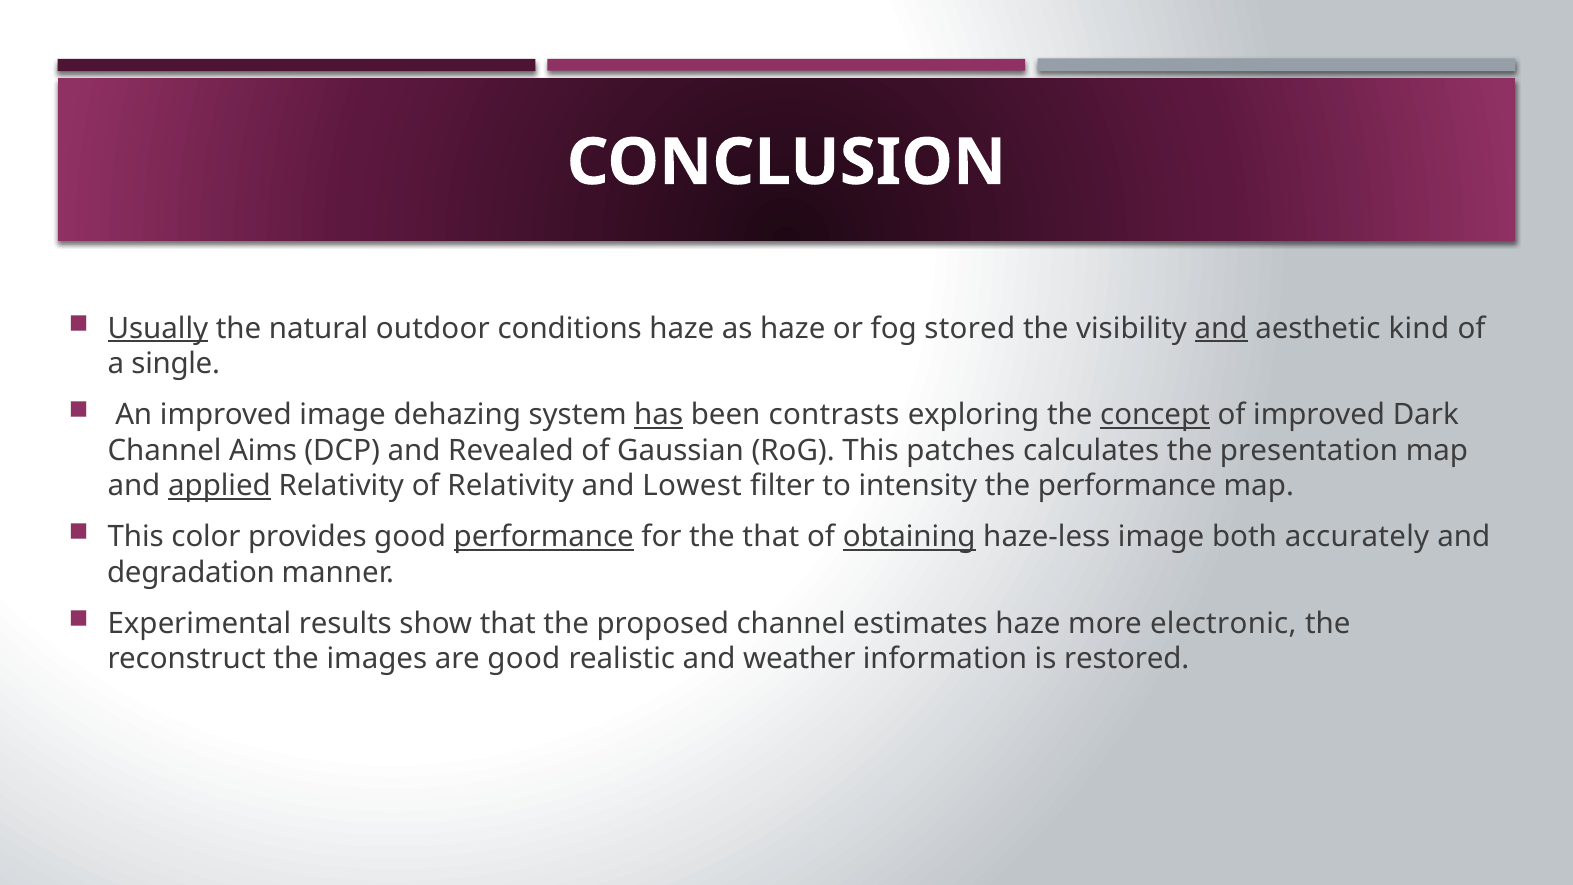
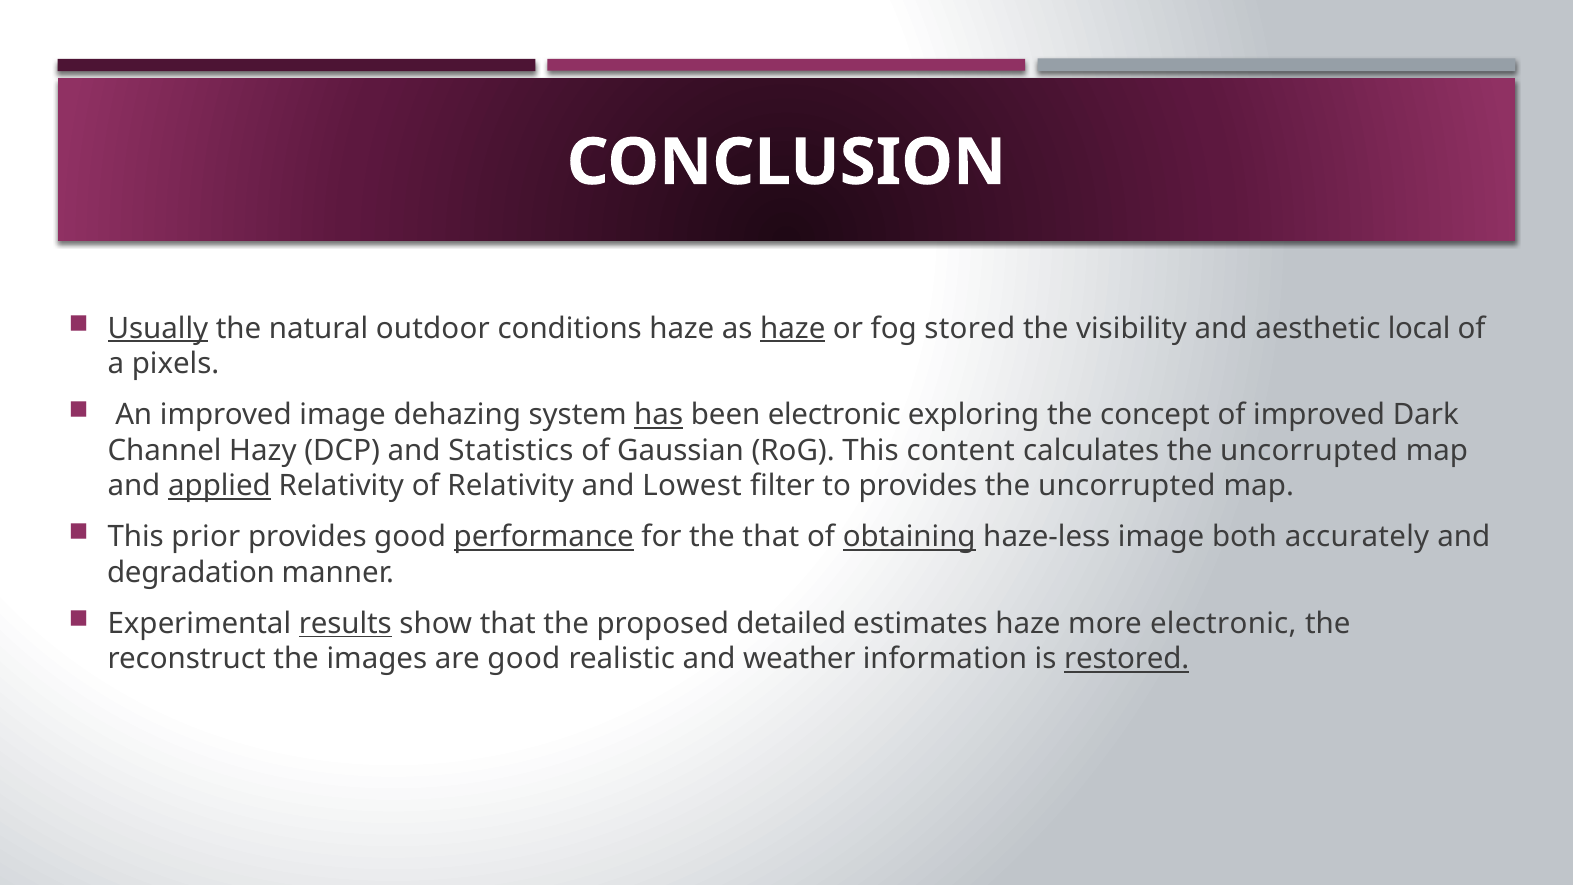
haze at (793, 329) underline: none -> present
and at (1221, 329) underline: present -> none
kind: kind -> local
single: single -> pixels
been contrasts: contrasts -> electronic
concept underline: present -> none
Aims: Aims -> Hazy
Revealed: Revealed -> Statistics
patches: patches -> content
calculates the presentation: presentation -> uncorrupted
to intensity: intensity -> provides
performance at (1127, 486): performance -> uncorrupted
color: color -> prior
results underline: none -> present
proposed channel: channel -> detailed
restored underline: none -> present
